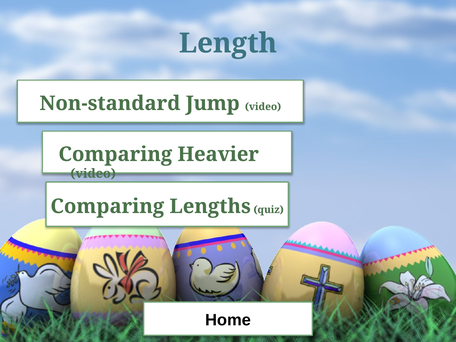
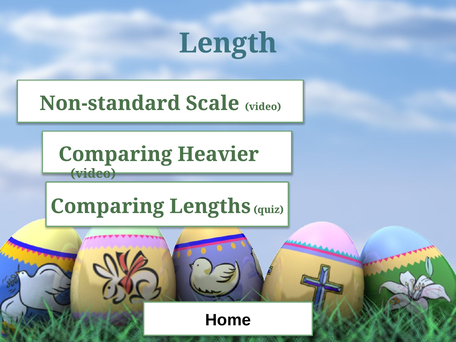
Jump: Jump -> Scale
